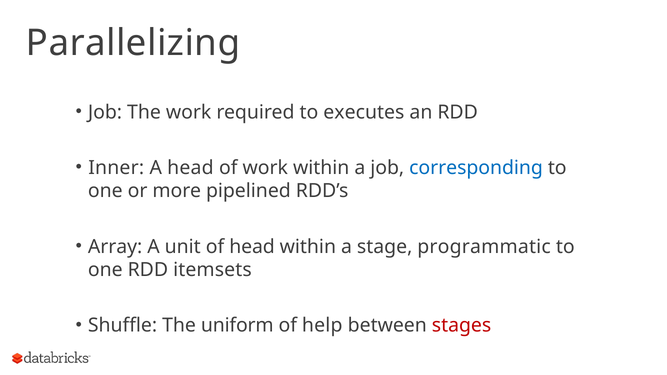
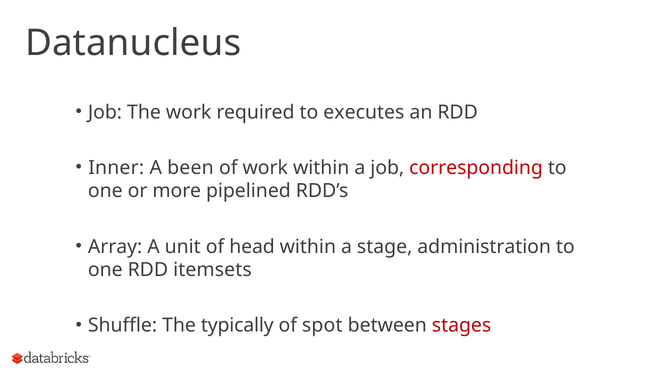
Parallelizing: Parallelizing -> Datanucleus
A head: head -> been
corresponding colour: blue -> red
programmatic: programmatic -> administration
uniform: uniform -> typically
help: help -> spot
